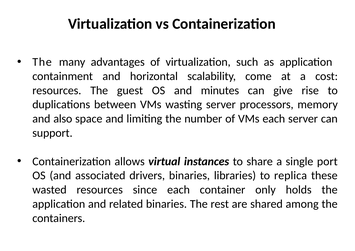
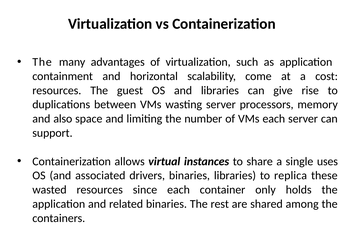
and minutes: minutes -> libraries
port: port -> uses
